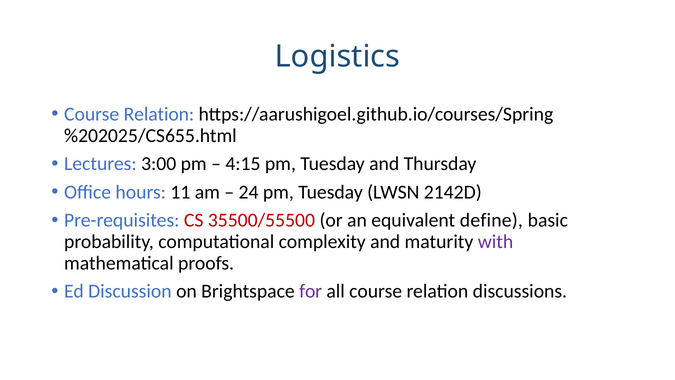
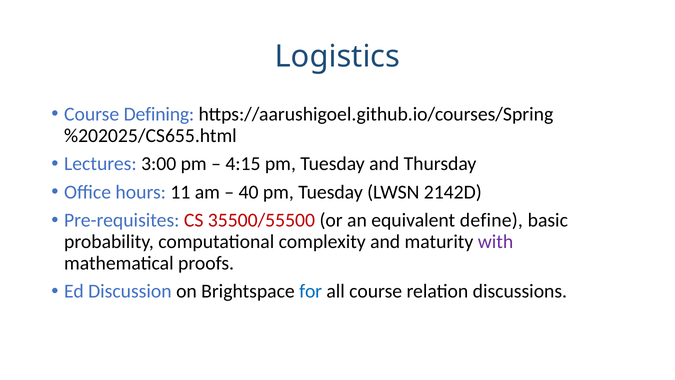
Relation at (159, 114): Relation -> Defining
24: 24 -> 40
for colour: purple -> blue
